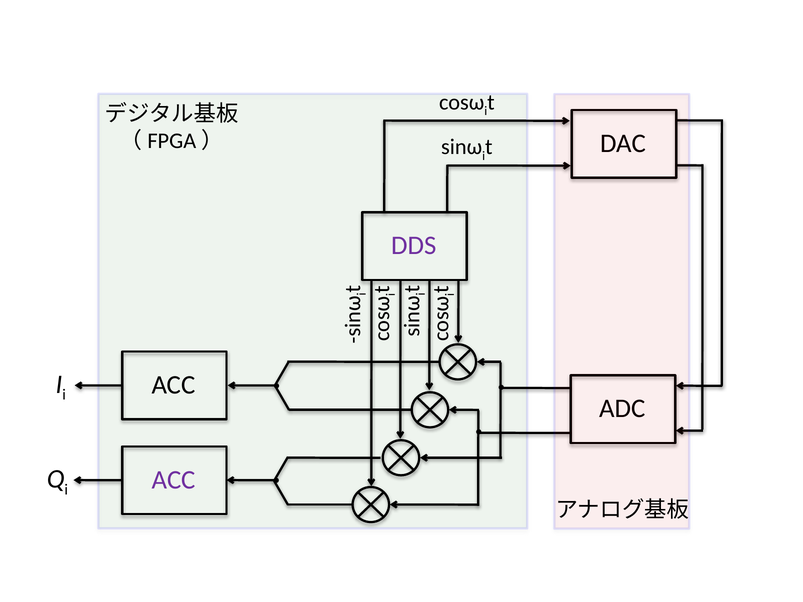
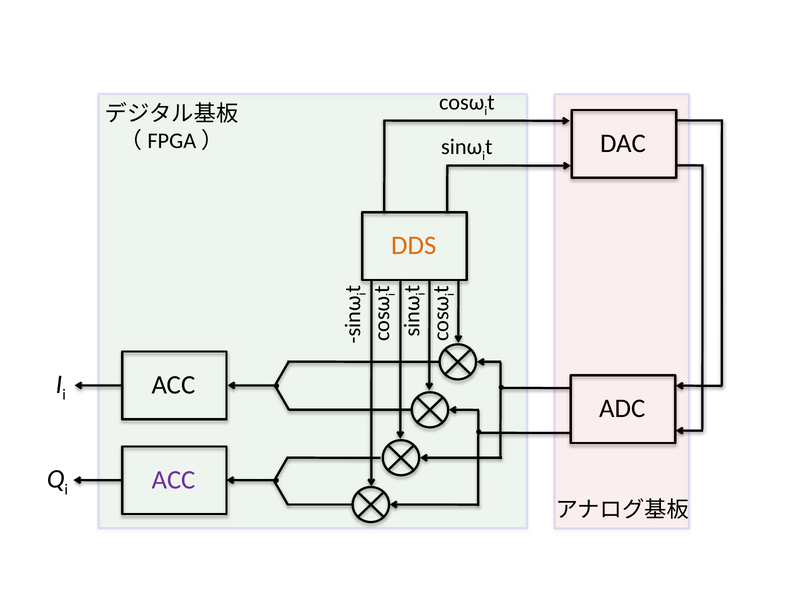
DDS colour: purple -> orange
